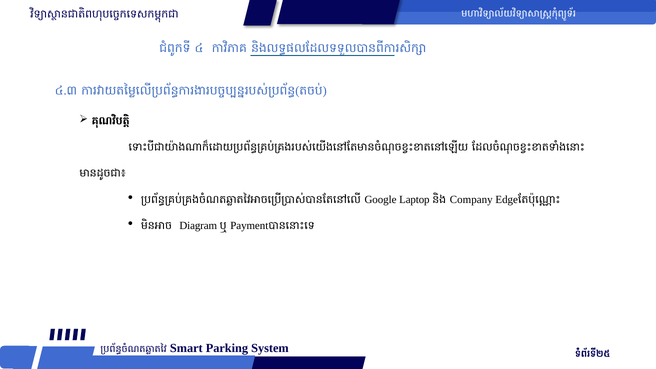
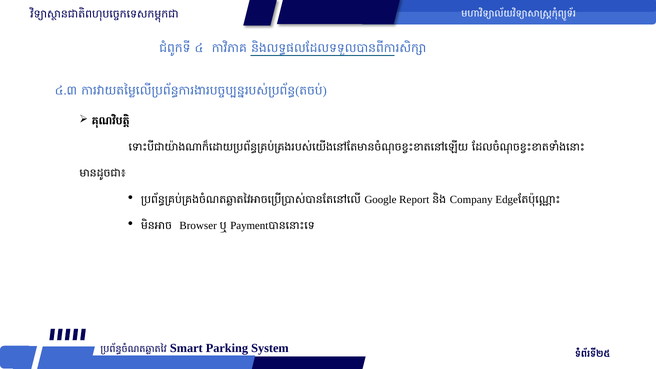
Laptop: Laptop -> Report
Diagram: Diagram -> Browser
